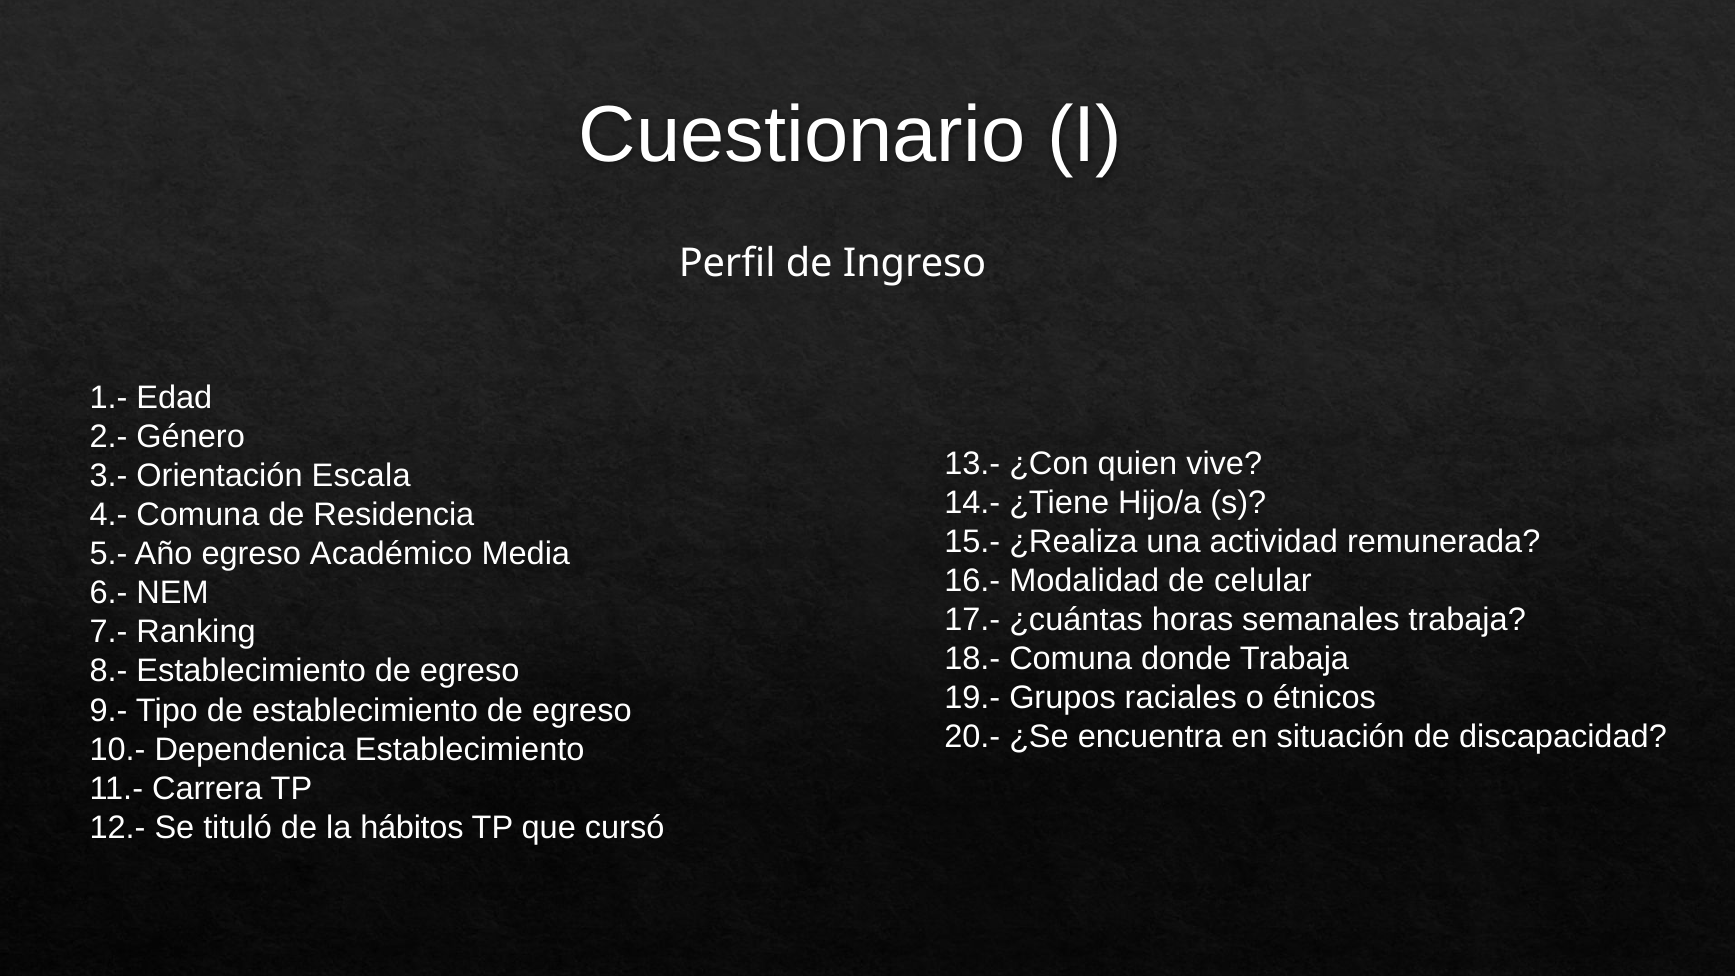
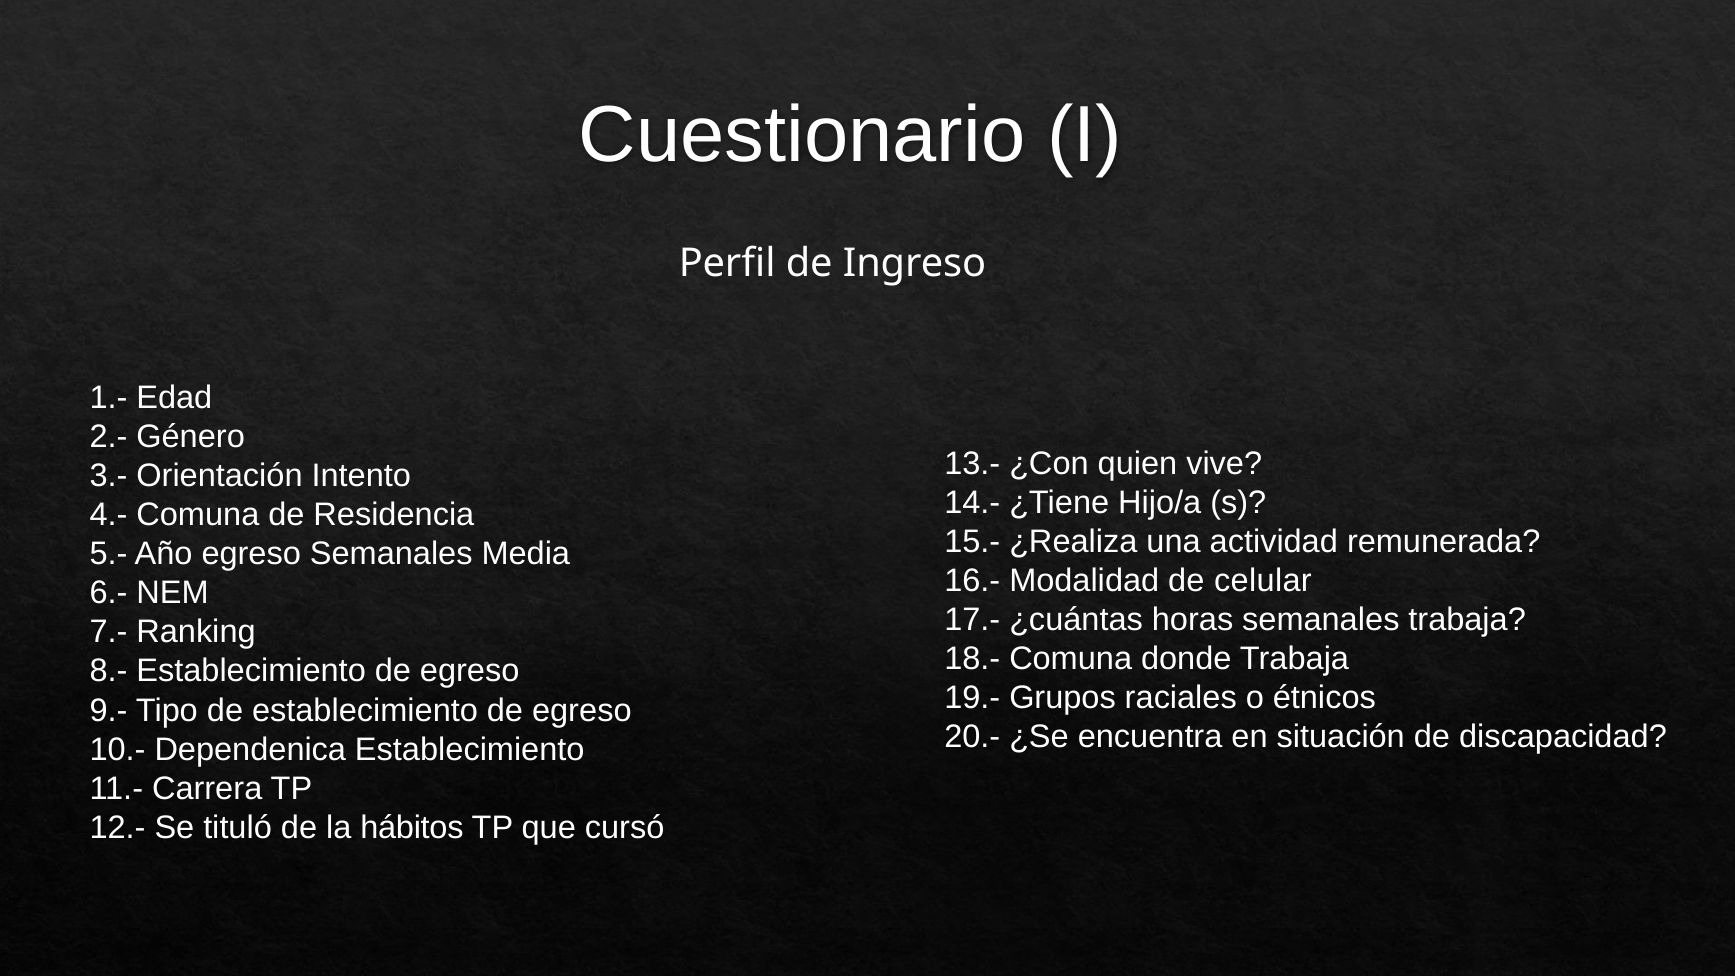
Escala: Escala -> Intento
egreso Académico: Académico -> Semanales
